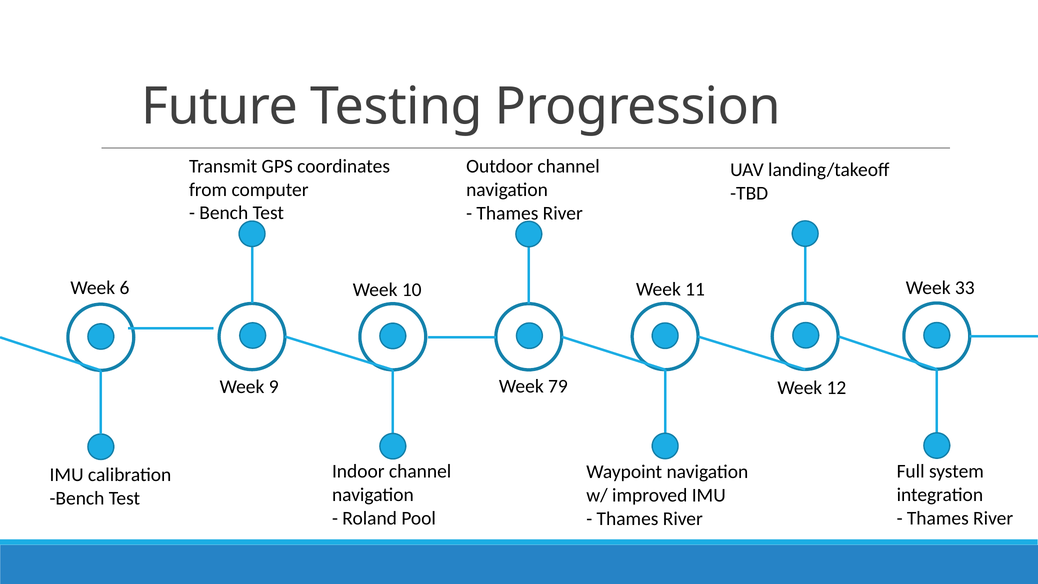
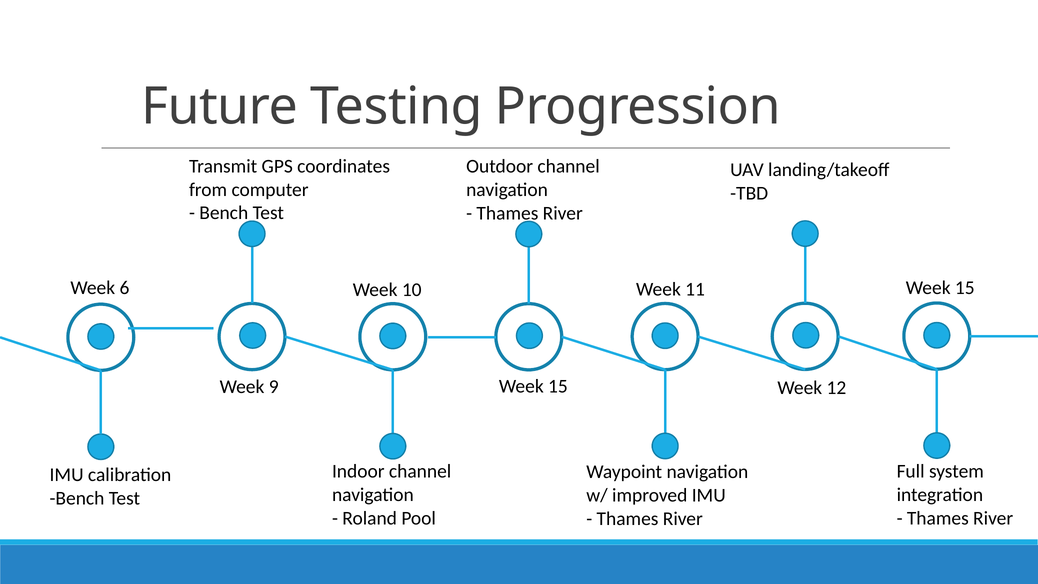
11 Week 33: 33 -> 15
79 at (558, 386): 79 -> 15
